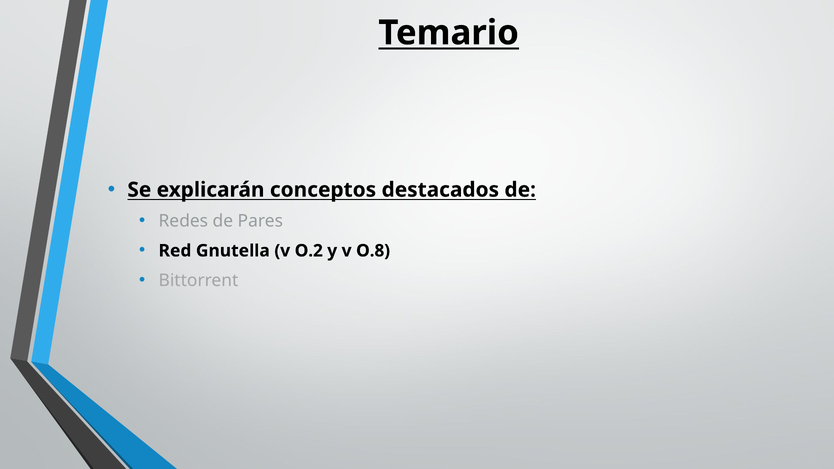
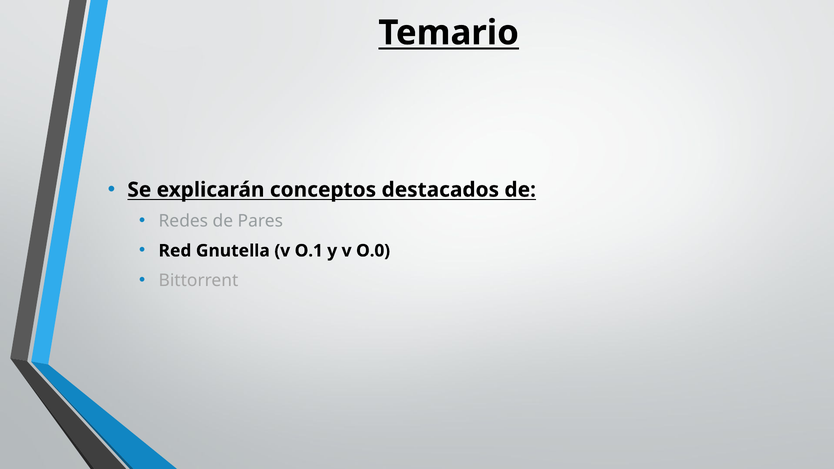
O.2: O.2 -> O.1
O.8: O.8 -> O.0
